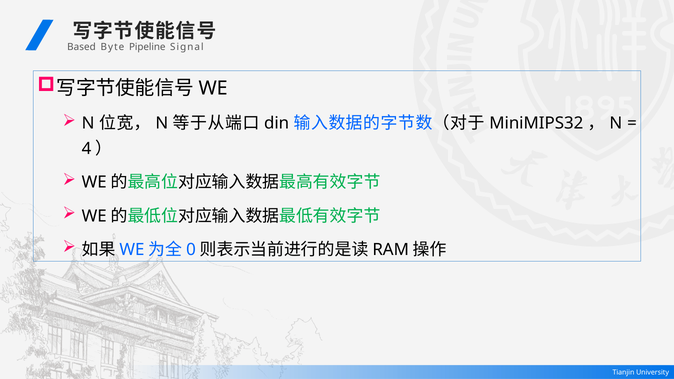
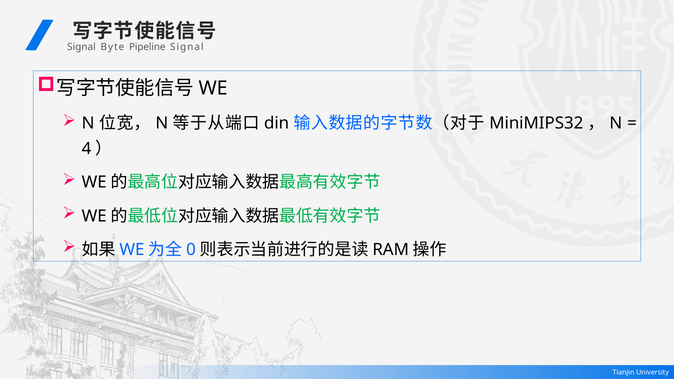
Based at (81, 47): Based -> Signal
